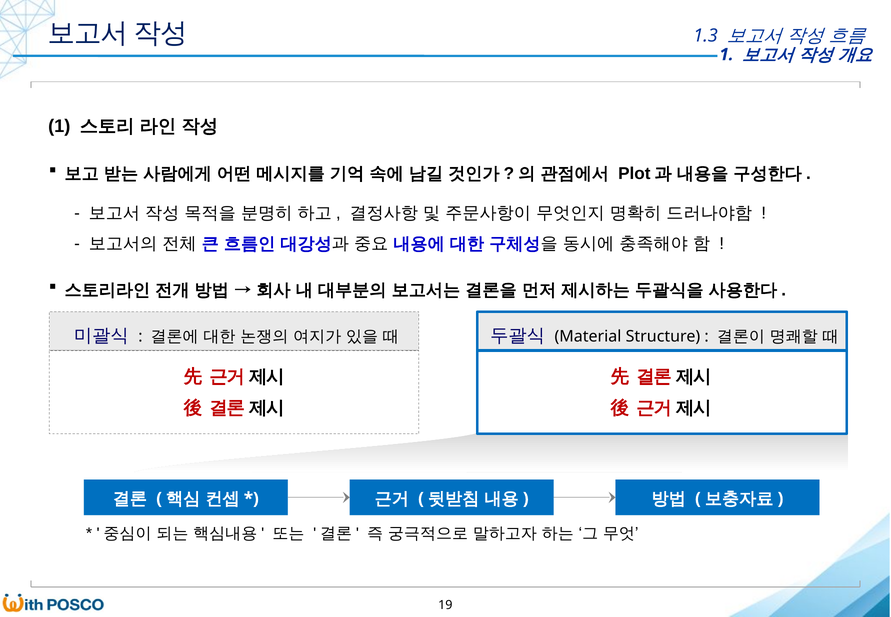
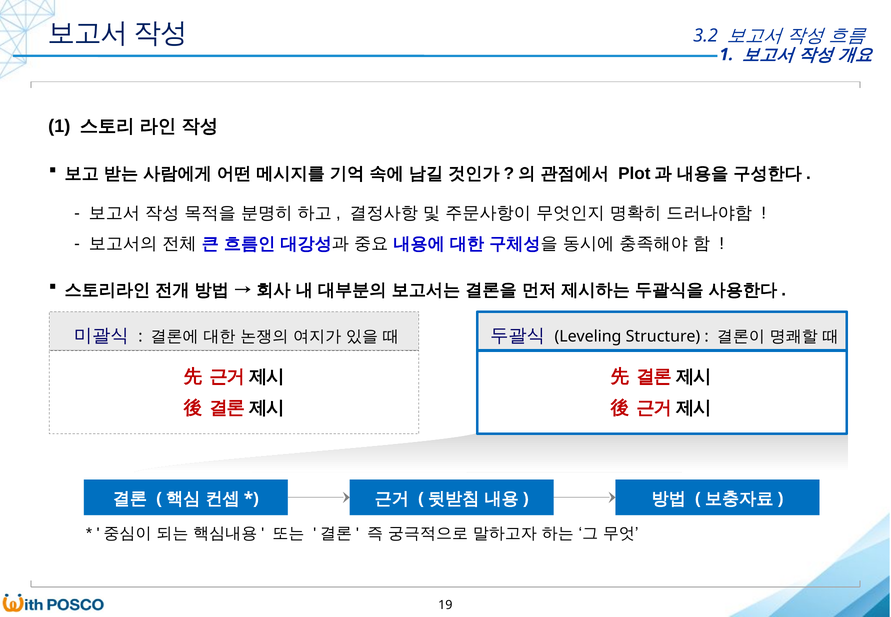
1.3: 1.3 -> 3.2
Material: Material -> Leveling
